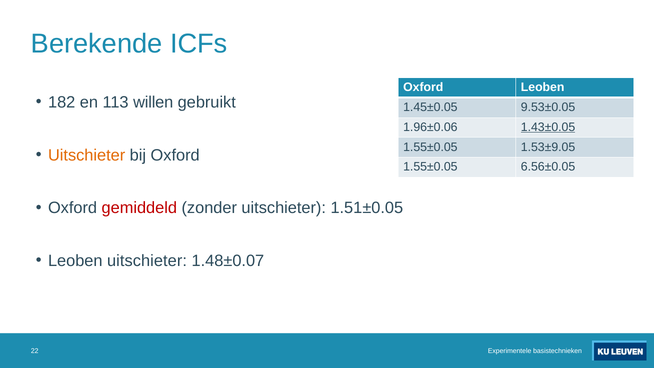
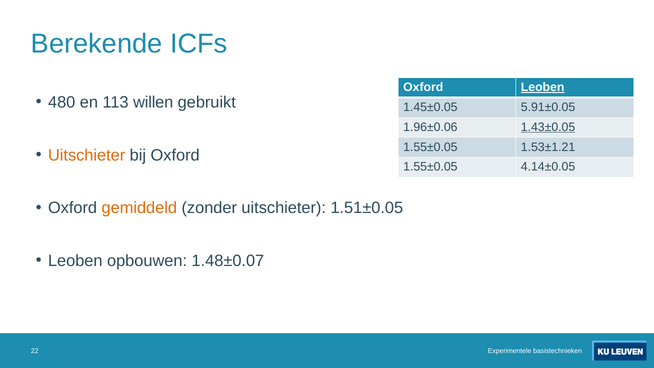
Leoben at (543, 87) underline: none -> present
182: 182 -> 480
9.53±0.05: 9.53±0.05 -> 5.91±0.05
1.53±9.05: 1.53±9.05 -> 1.53±1.21
6.56±0.05: 6.56±0.05 -> 4.14±0.05
gemiddeld colour: red -> orange
Leoben uitschieter: uitschieter -> opbouwen
